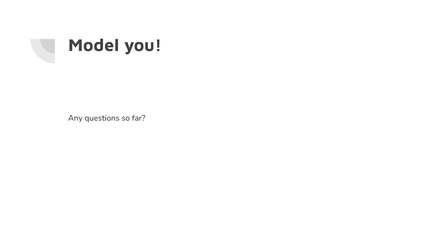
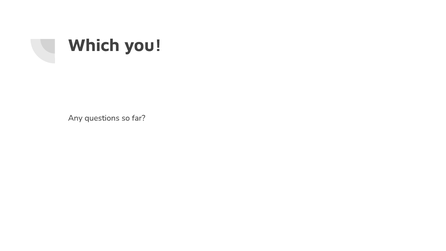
Model: Model -> Which
